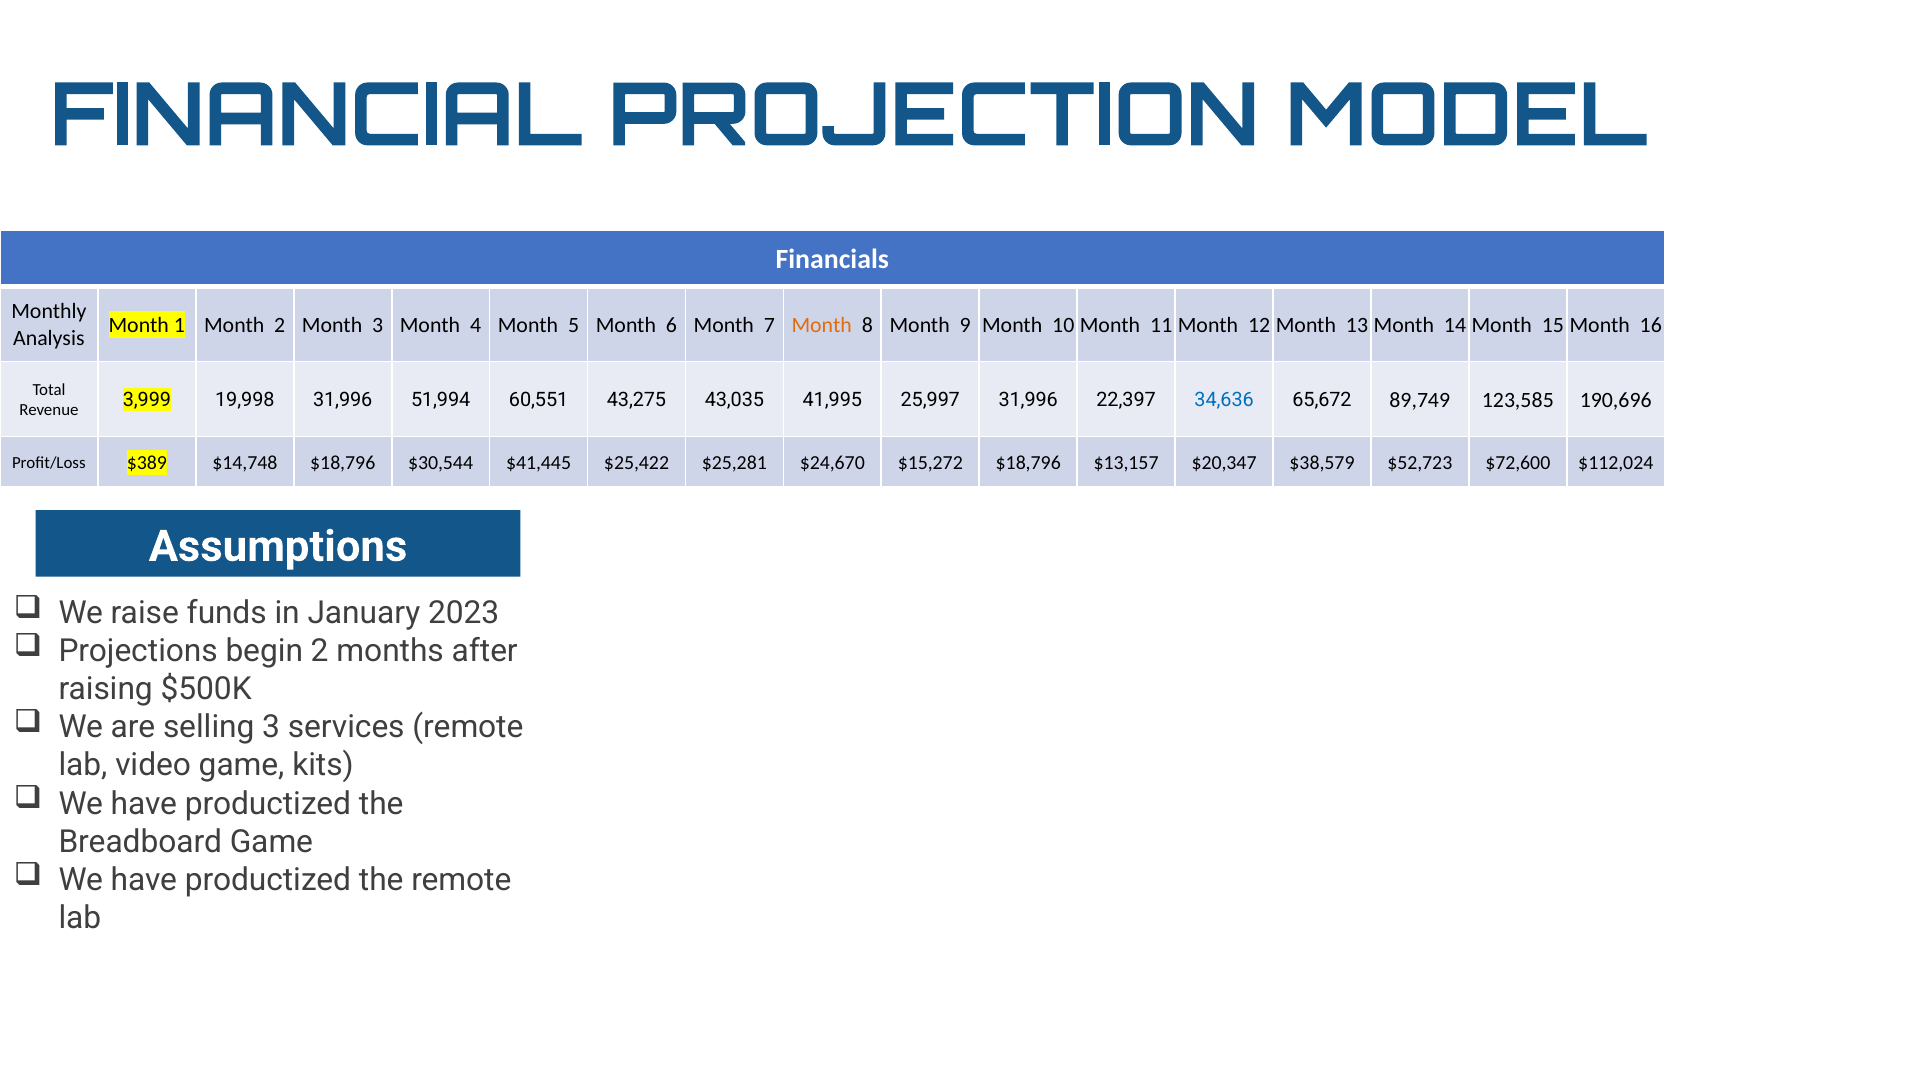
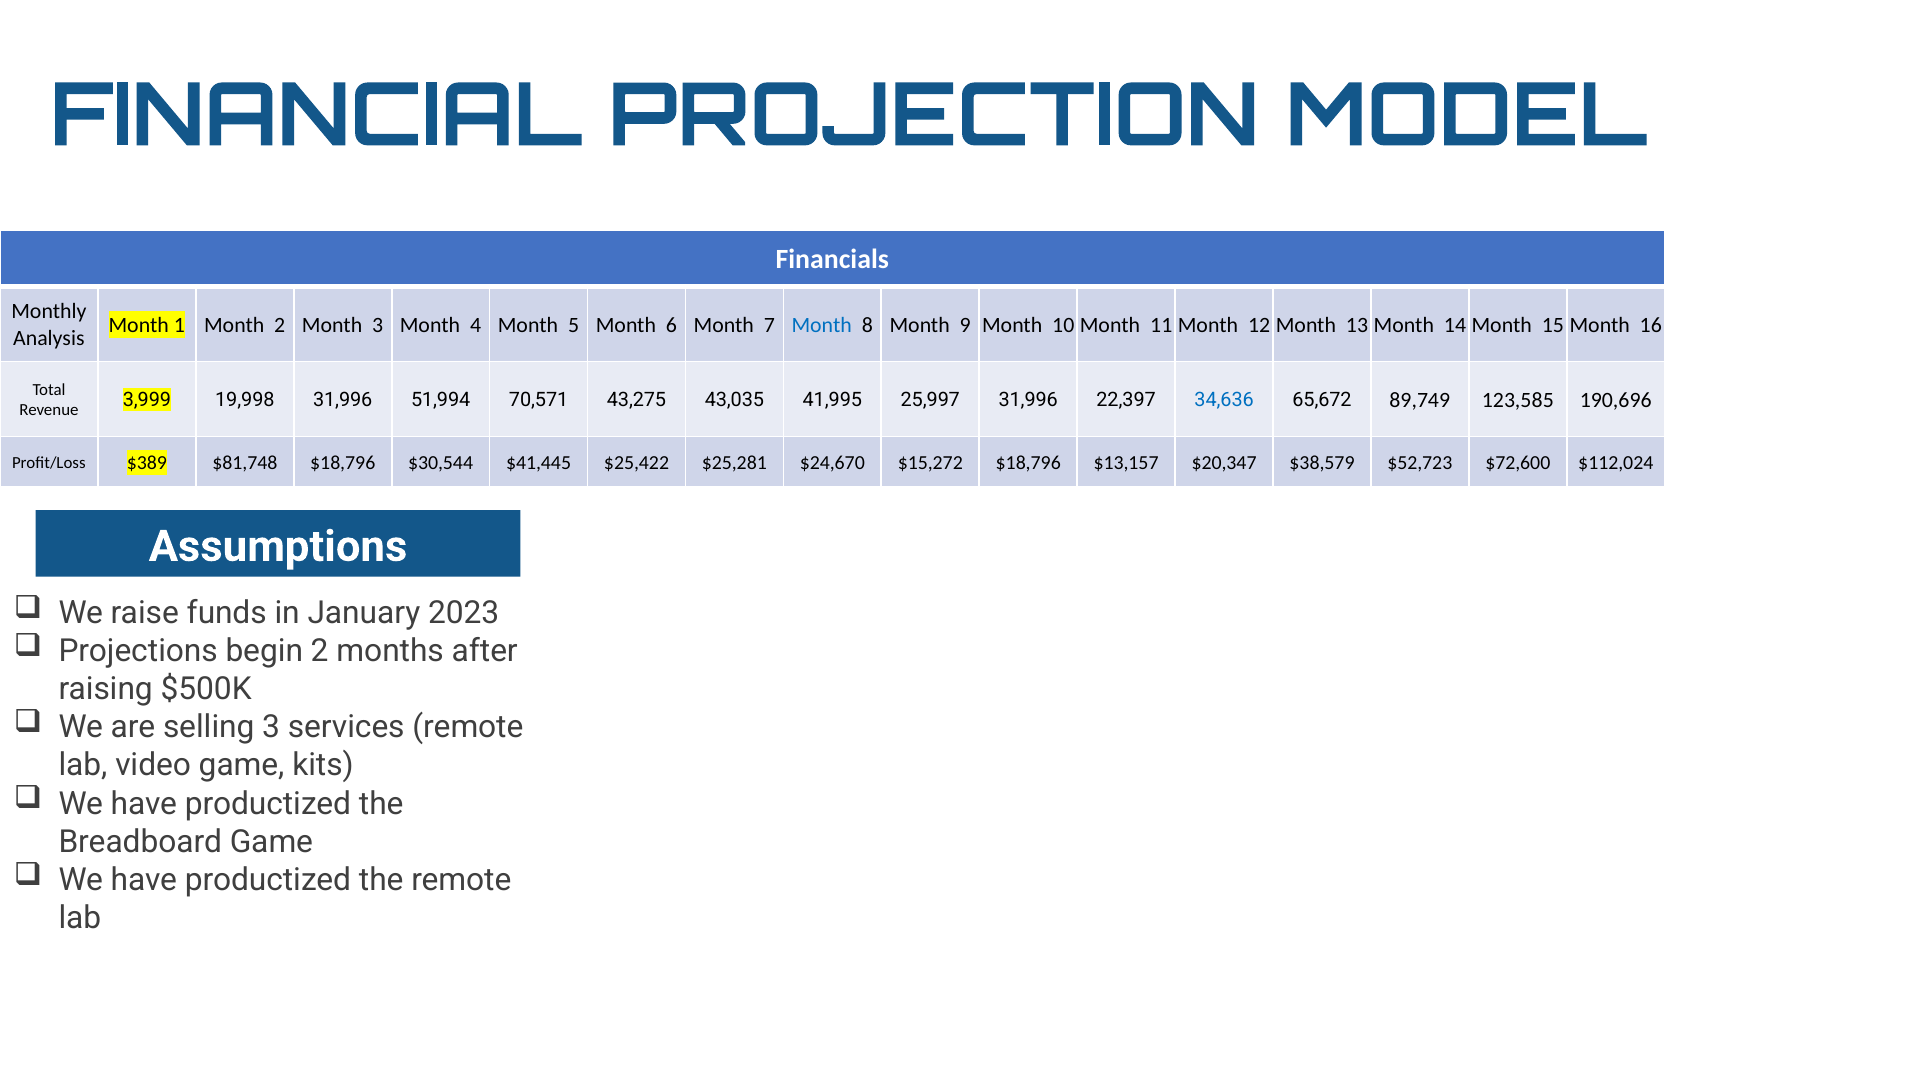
Month at (822, 325) colour: orange -> blue
60,551: 60,551 -> 70,571
$14,748: $14,748 -> $81,748
